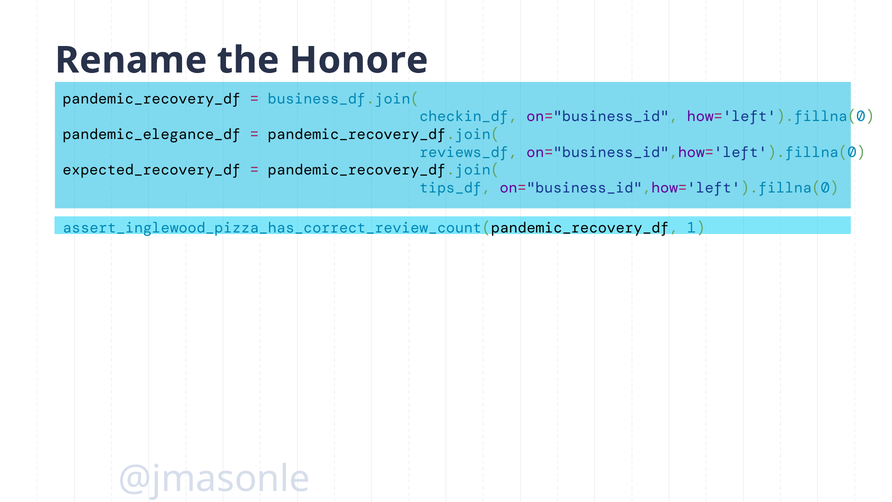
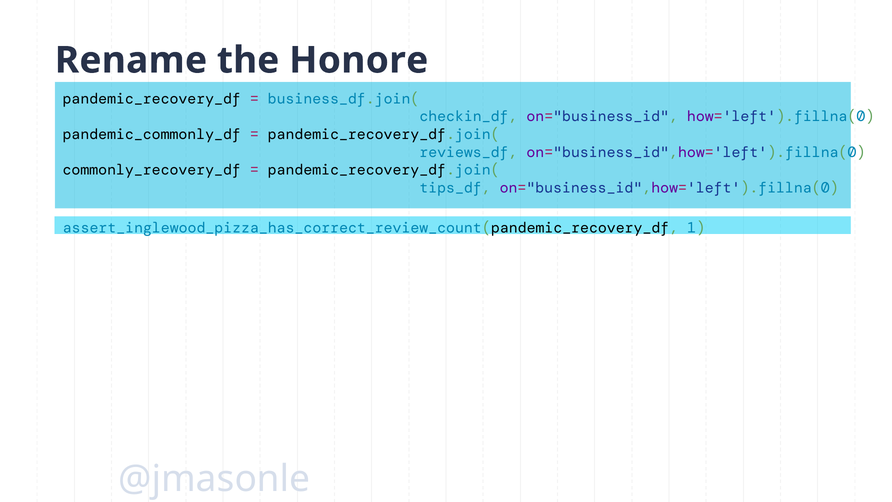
pandemic_elegance_df: pandemic_elegance_df -> pandemic_commonly_df
expected_recovery_df: expected_recovery_df -> commonly_recovery_df
